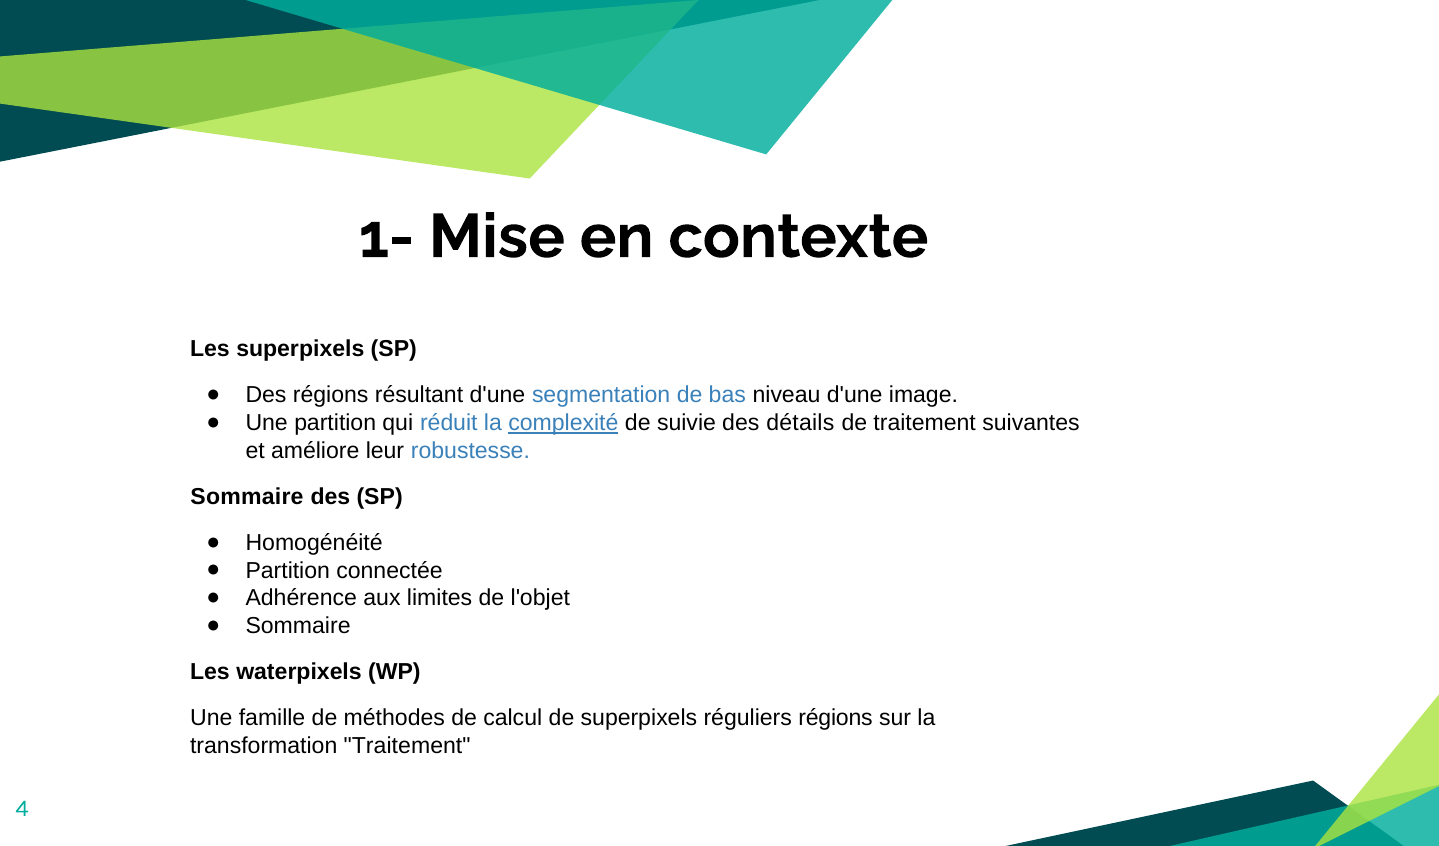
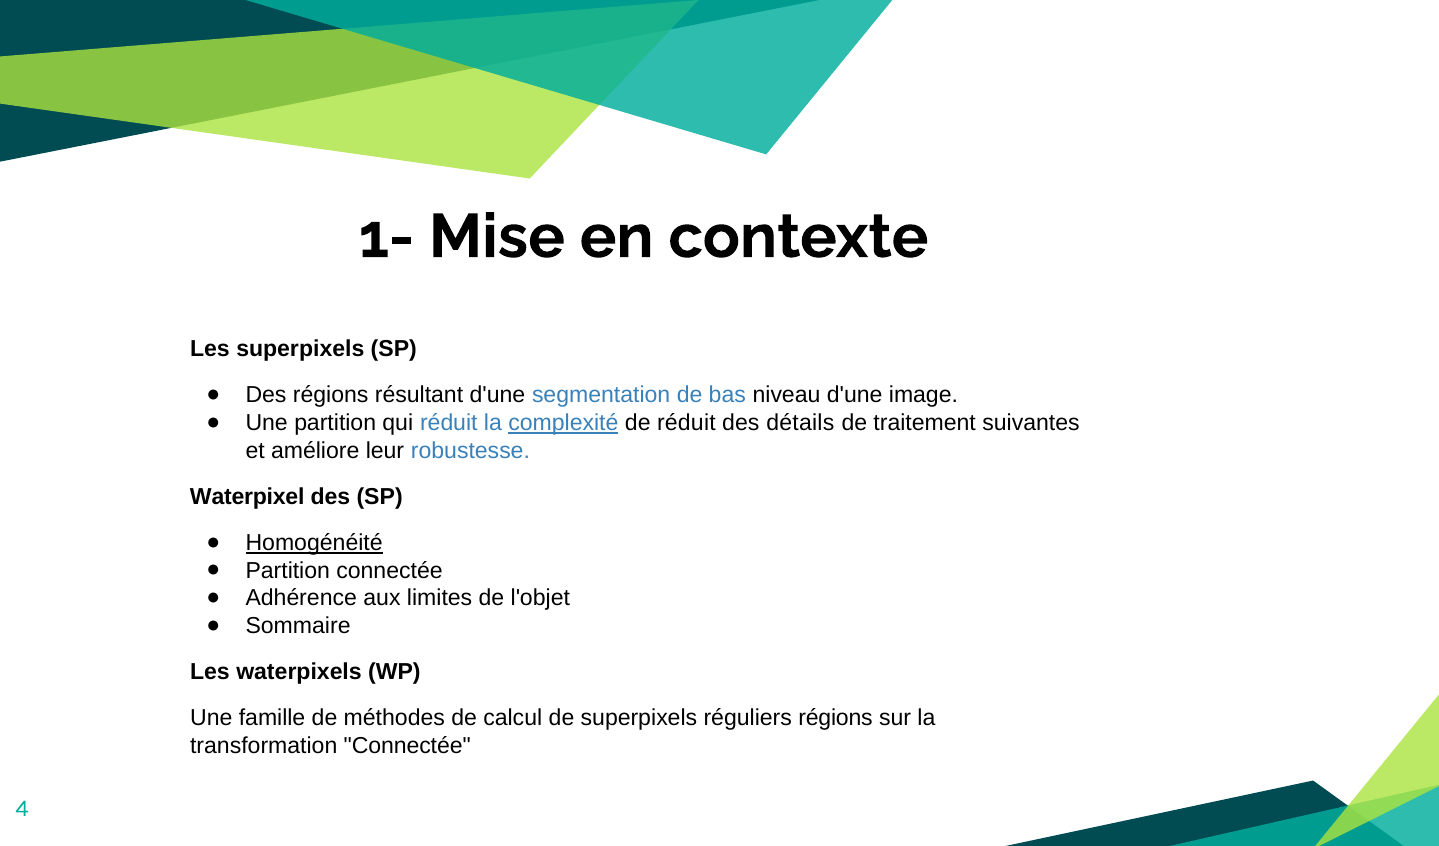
de suivie: suivie -> réduit
Sommaire at (247, 497): Sommaire -> Waterpixel
Homogénéité underline: none -> present
transformation Traitement: Traitement -> Connectée
